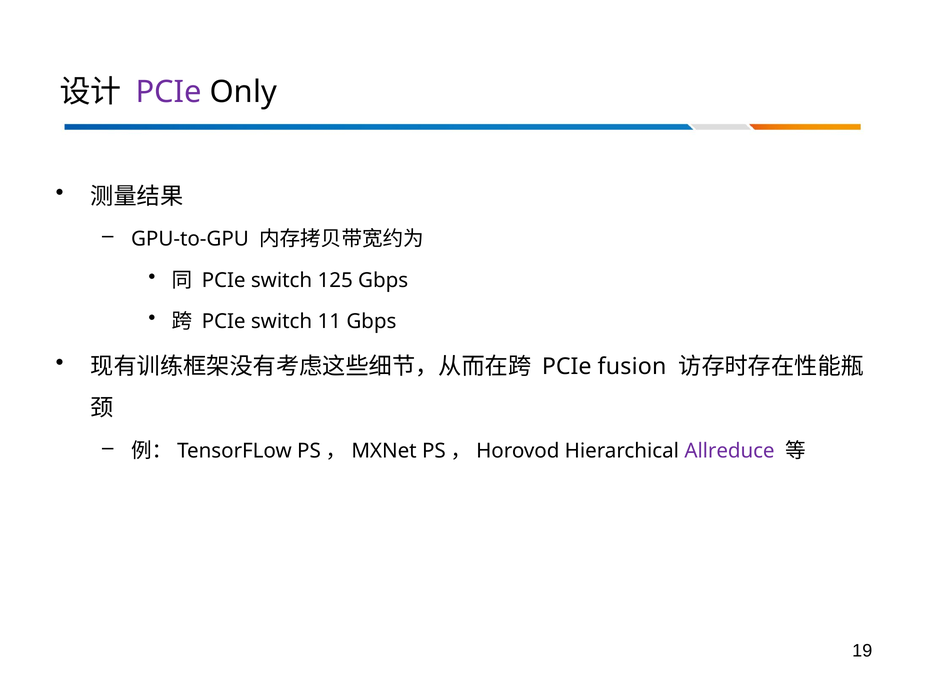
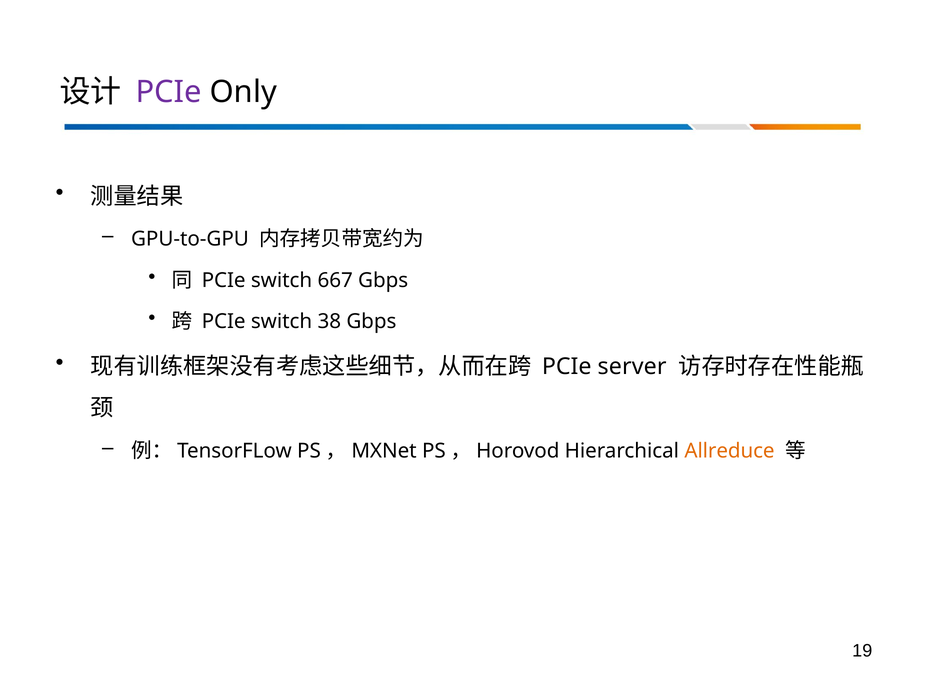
125: 125 -> 667
11: 11 -> 38
fusion: fusion -> server
Allreduce colour: purple -> orange
